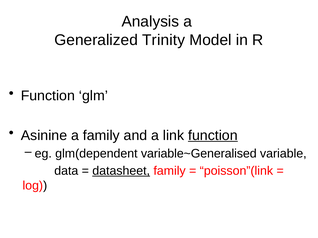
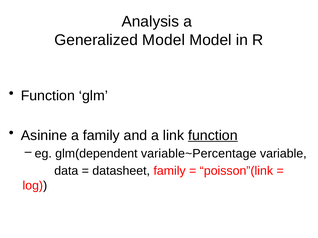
Generalized Trinity: Trinity -> Model
variable~Generalised: variable~Generalised -> variable~Percentage
datasheet underline: present -> none
